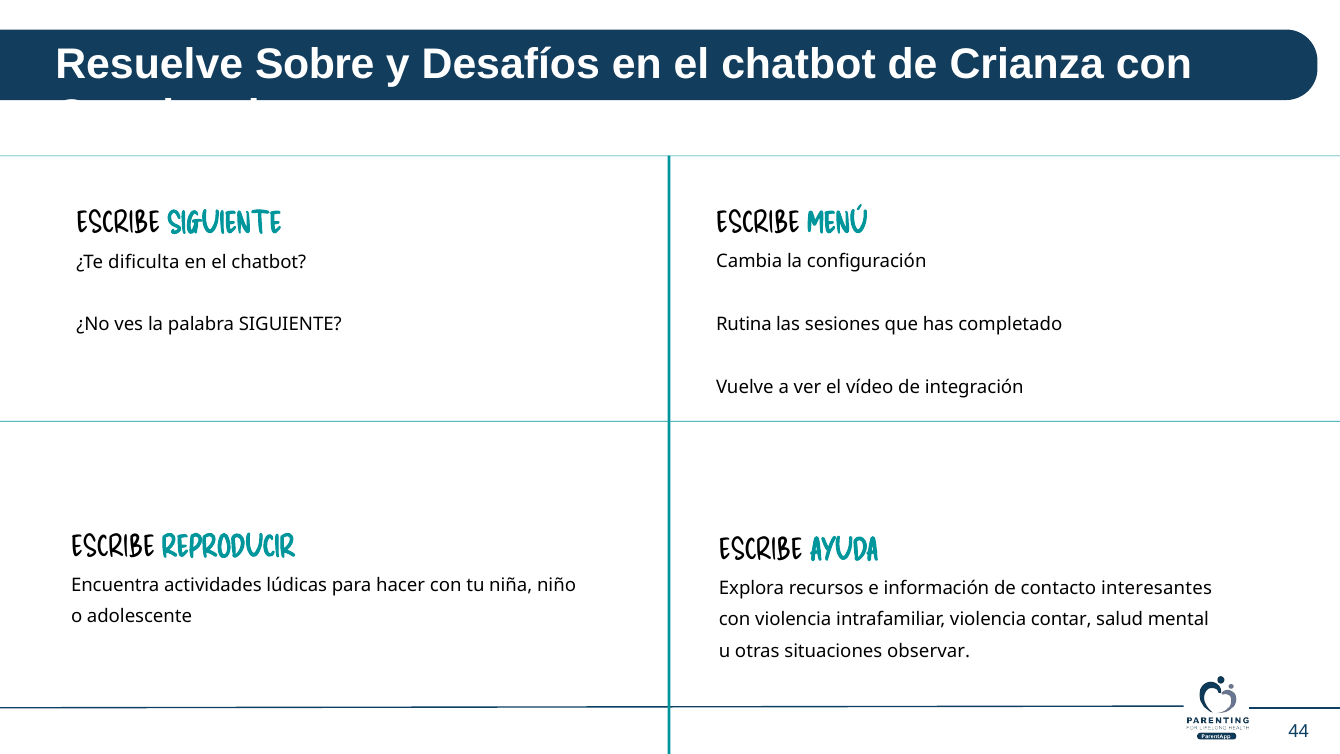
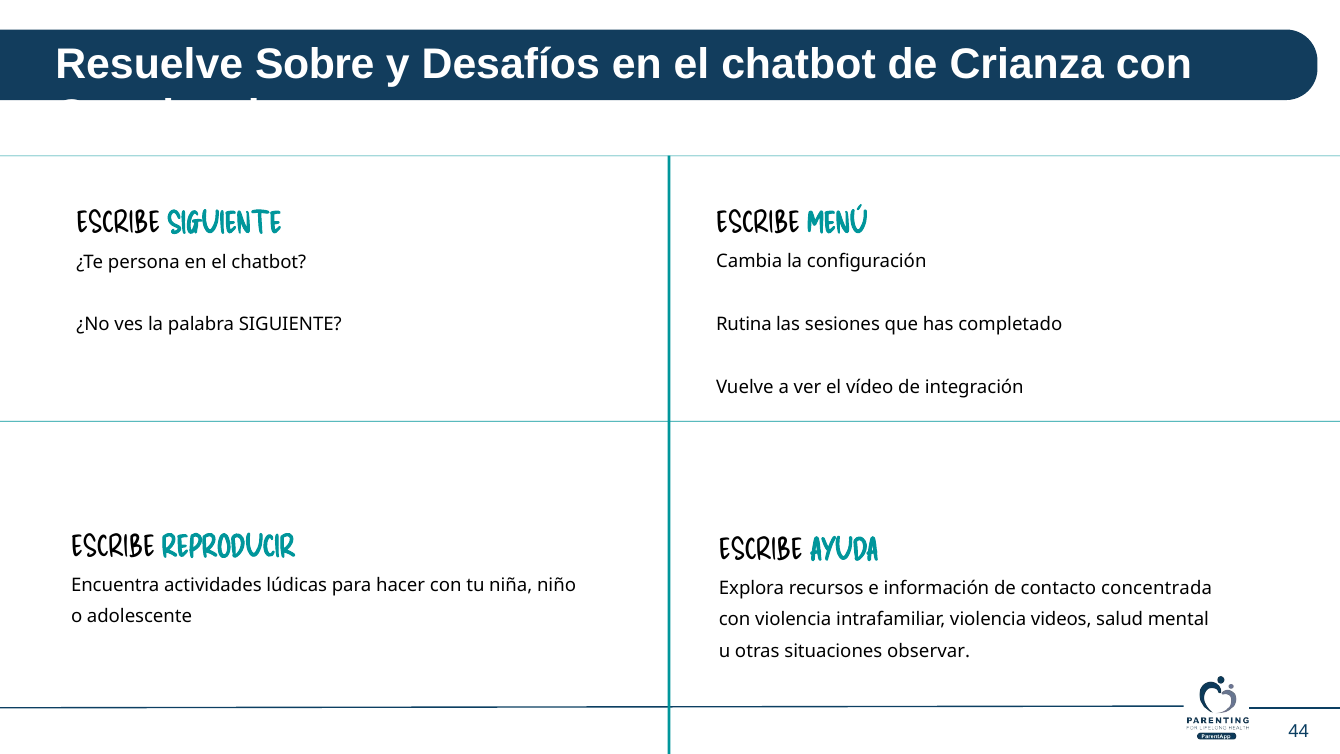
dificulta: dificulta -> persona
interesantes: interesantes -> concentrada
contar: contar -> videos
